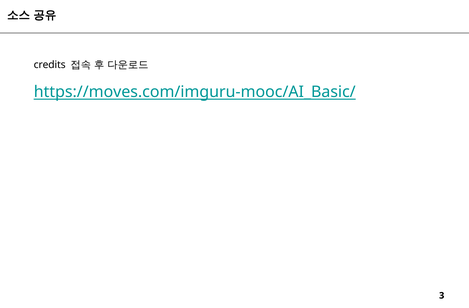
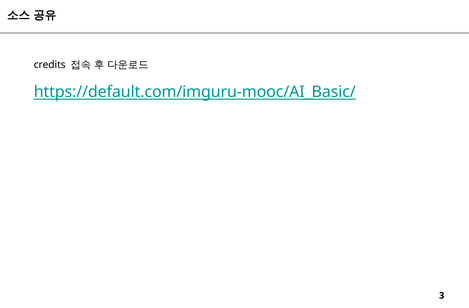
https://moves.com/imguru-mooc/AI_Basic/: https://moves.com/imguru-mooc/AI_Basic/ -> https://default.com/imguru-mooc/AI_Basic/
